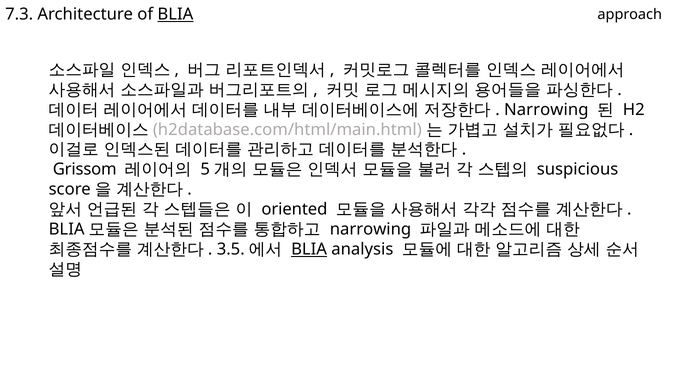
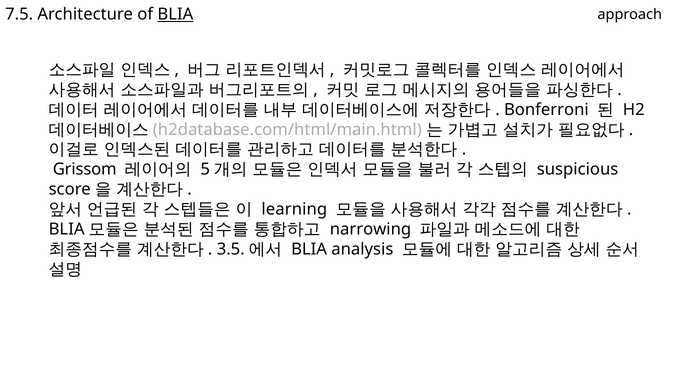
7.3: 7.3 -> 7.5
Narrowing at (546, 110): Narrowing -> Bonferroni
oriented: oriented -> learning
BLIA at (309, 250) underline: present -> none
